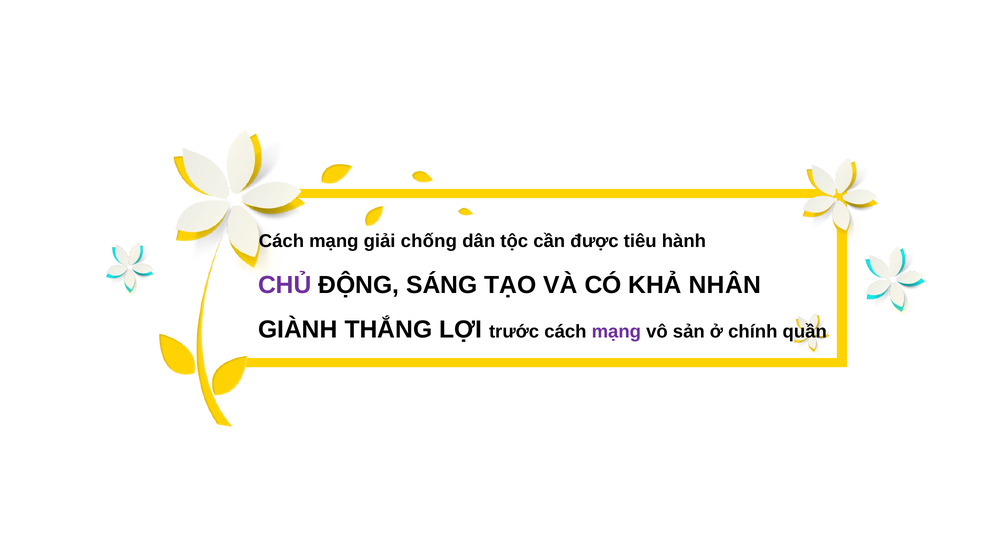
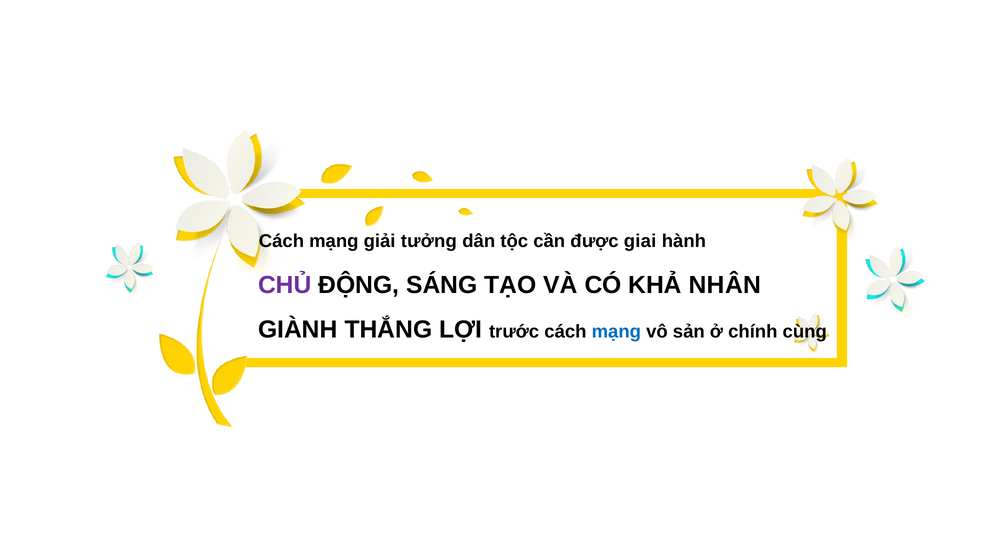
chống: chống -> tưởng
tiêu: tiêu -> giai
mạng at (616, 332) colour: purple -> blue
quần: quần -> cùng
